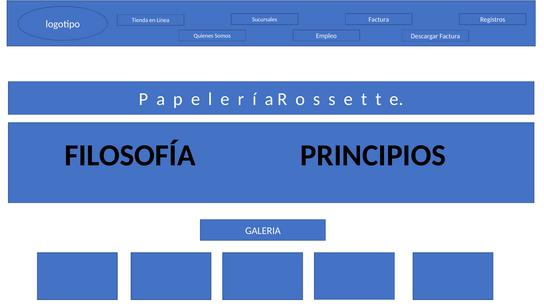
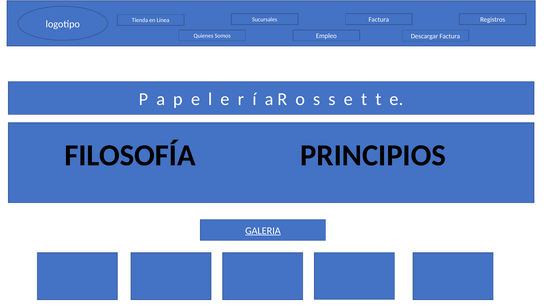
GALERIA underline: none -> present
